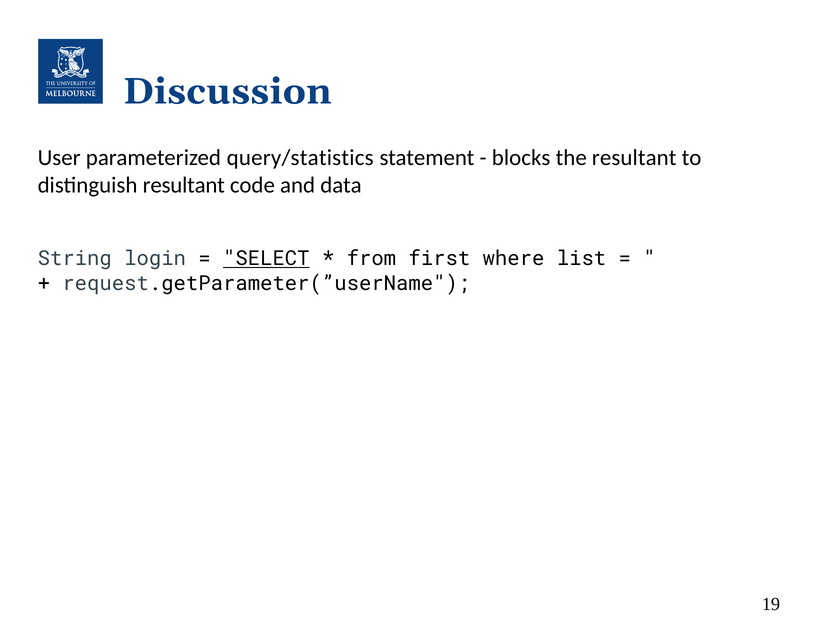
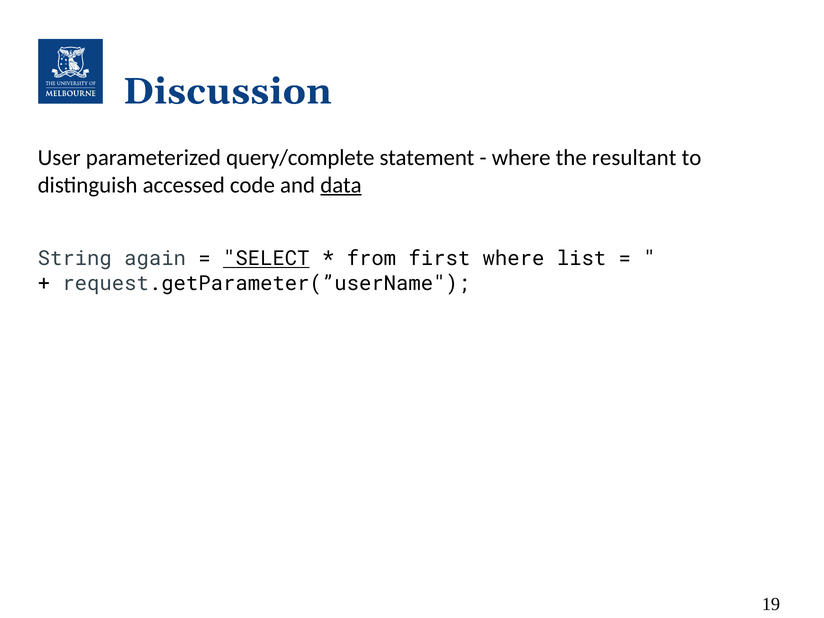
query/statistics: query/statistics -> query/complete
blocks at (521, 158): blocks -> where
distinguish resultant: resultant -> accessed
data underline: none -> present
login: login -> again
